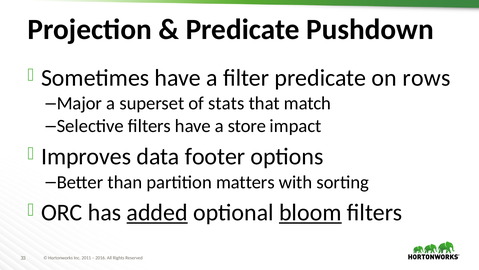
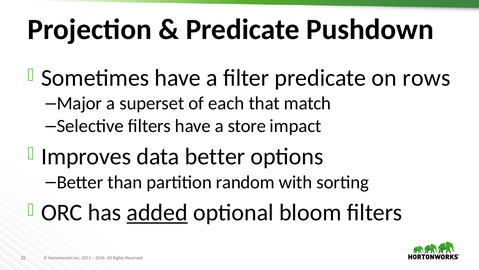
stats: stats -> each
data footer: footer -> better
matters: matters -> random
bloom underline: present -> none
